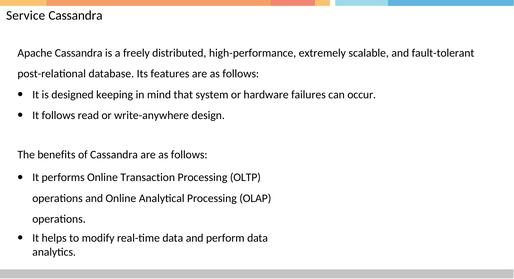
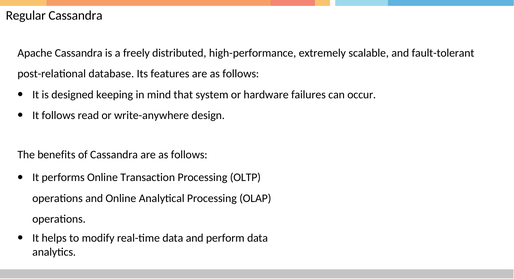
Service: Service -> Regular
